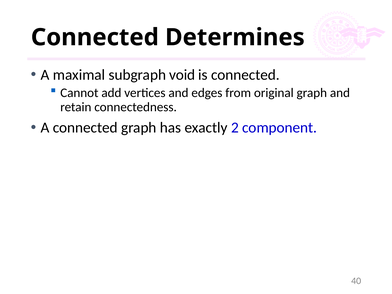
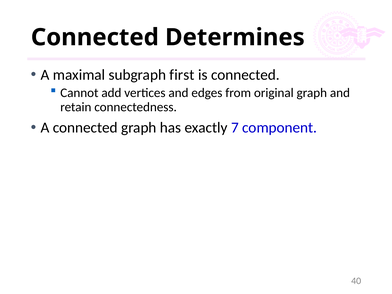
void: void -> first
2: 2 -> 7
